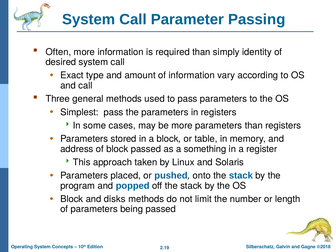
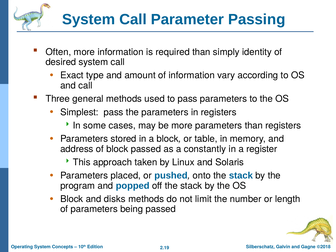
something: something -> constantly
